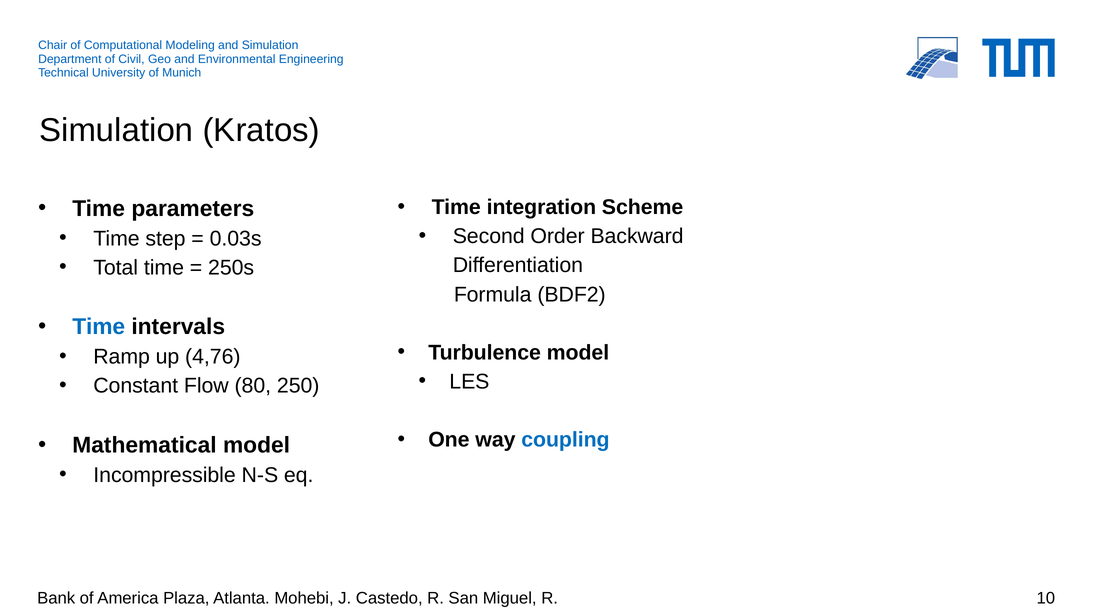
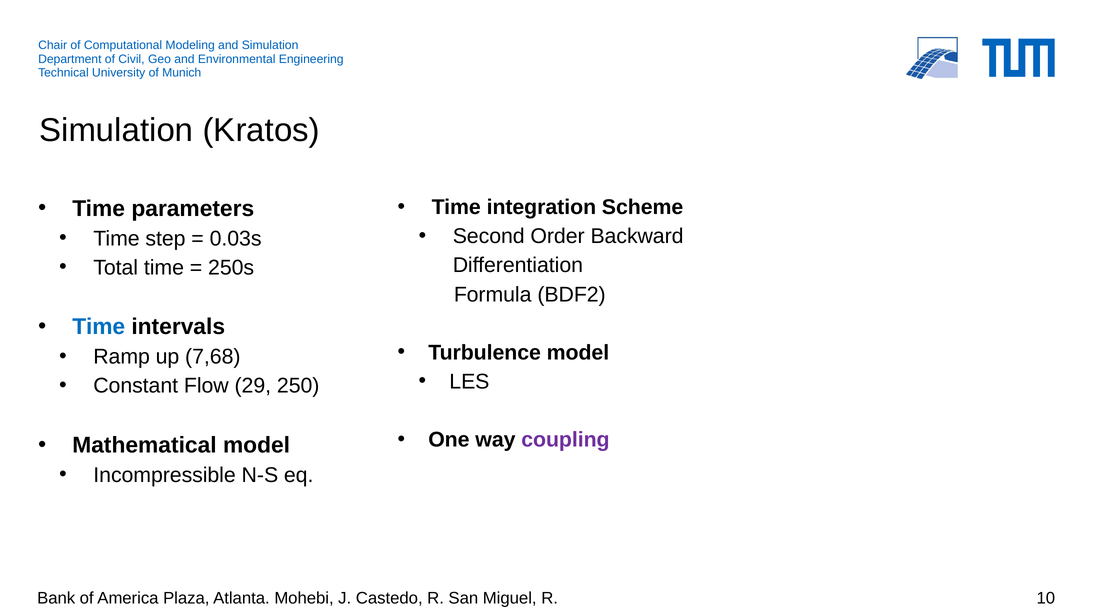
4,76: 4,76 -> 7,68
80: 80 -> 29
coupling colour: blue -> purple
